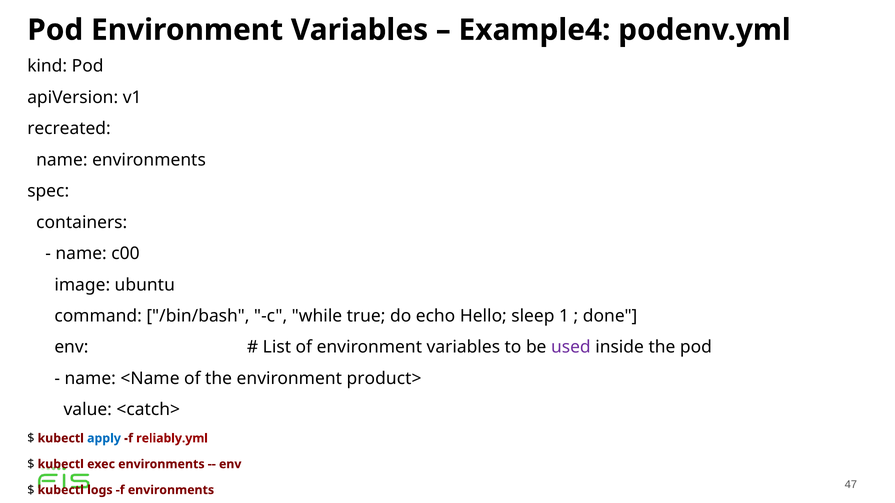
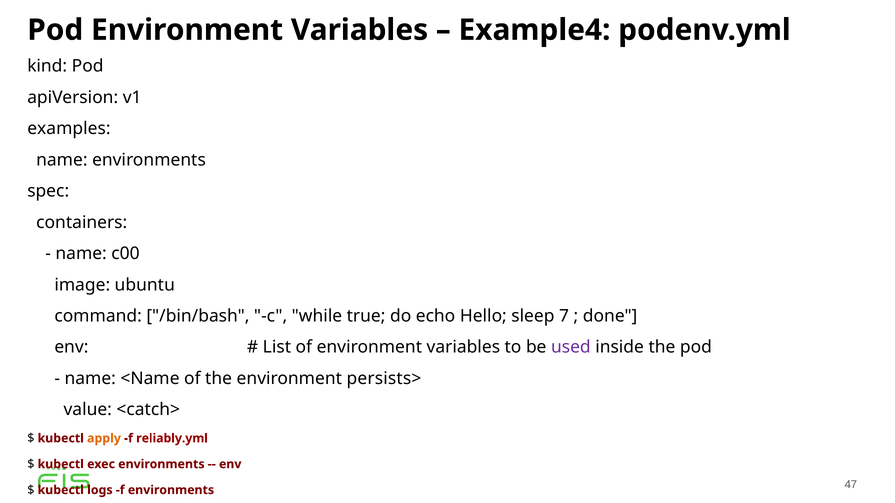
recreated: recreated -> examples
1: 1 -> 7
product>: product> -> persists>
apply colour: blue -> orange
